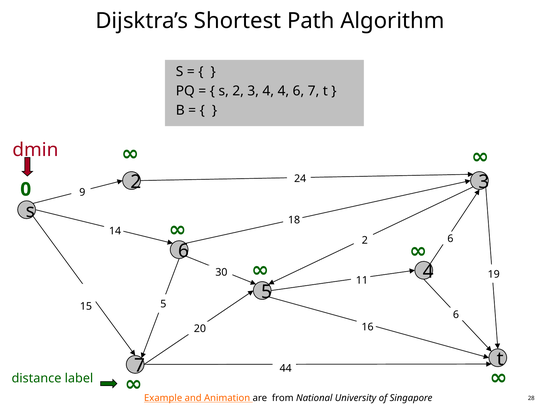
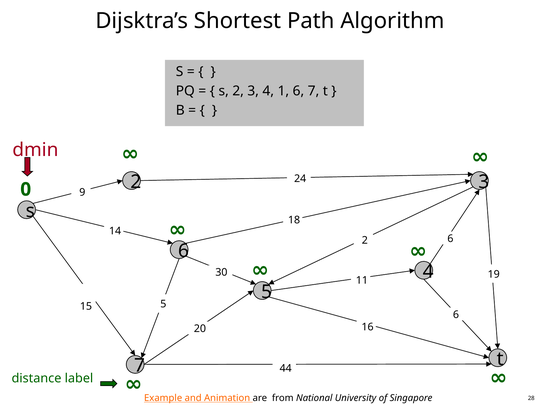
4 4: 4 -> 1
